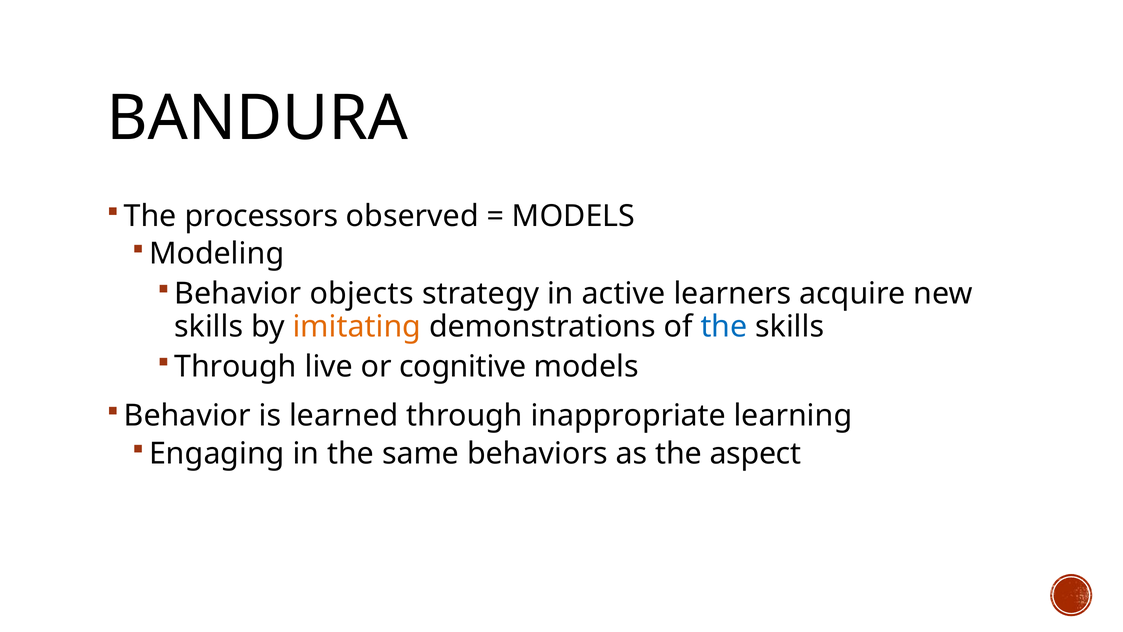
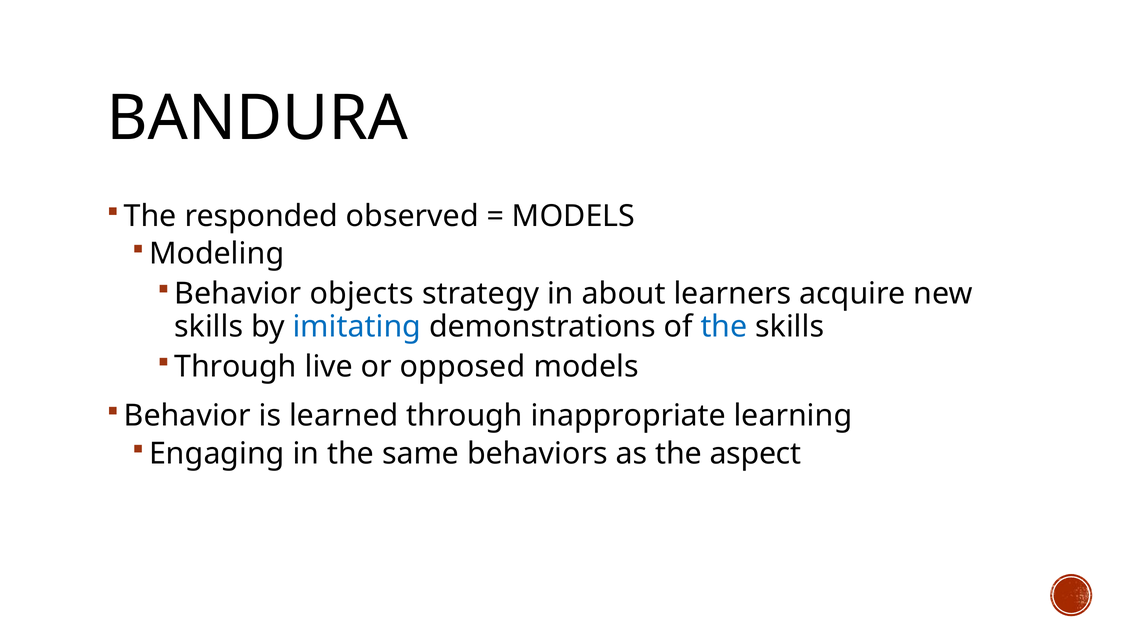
processors: processors -> responded
active: active -> about
imitating colour: orange -> blue
cognitive: cognitive -> opposed
